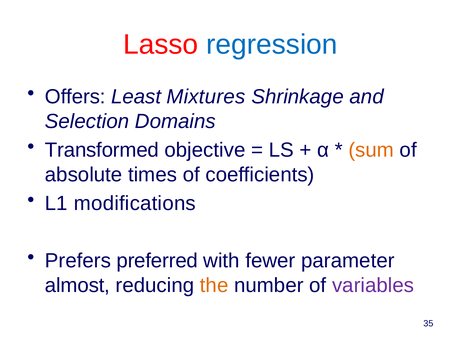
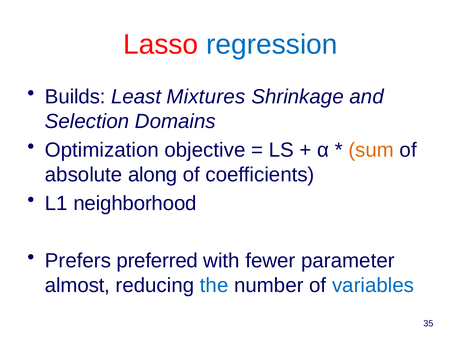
Offers: Offers -> Builds
Transformed: Transformed -> Optimization
times: times -> along
modifications: modifications -> neighborhood
the colour: orange -> blue
variables colour: purple -> blue
